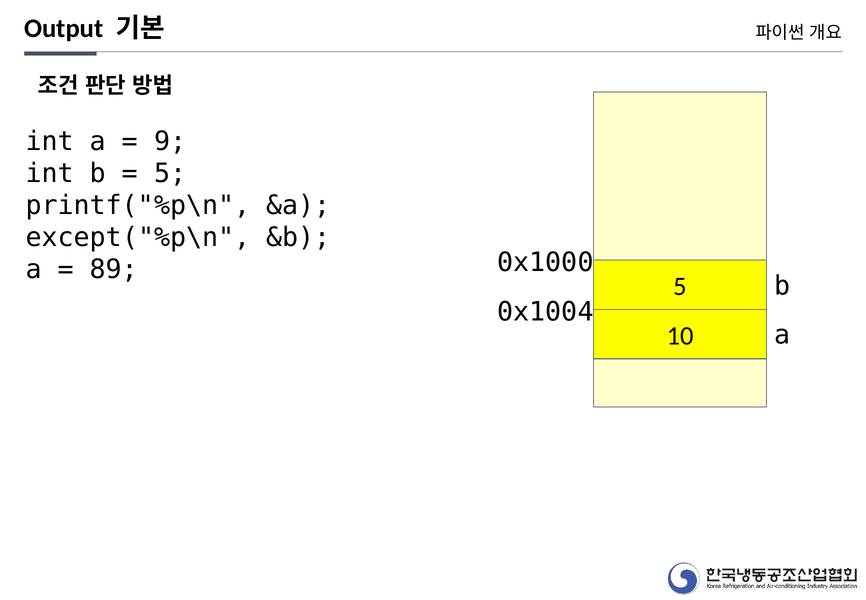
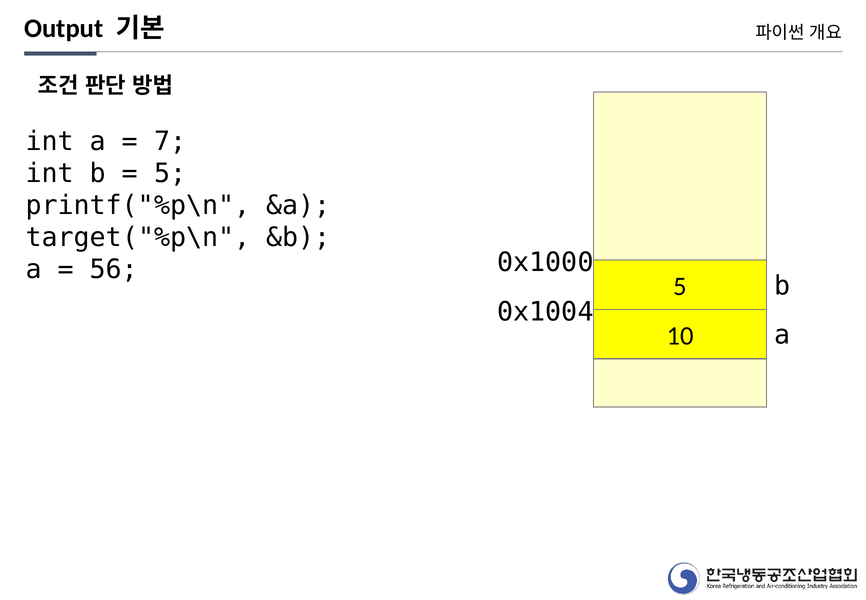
9: 9 -> 7
except("%p\n: except("%p\n -> target("%p\n
89: 89 -> 56
